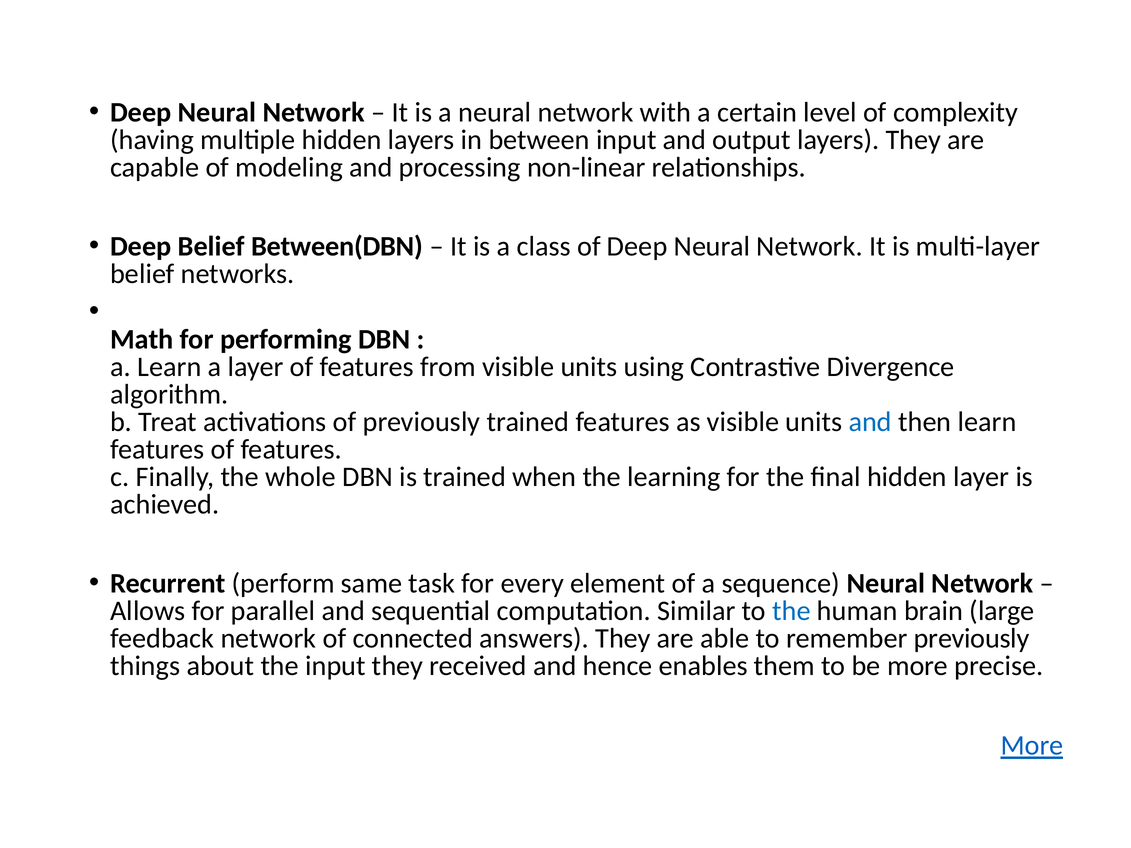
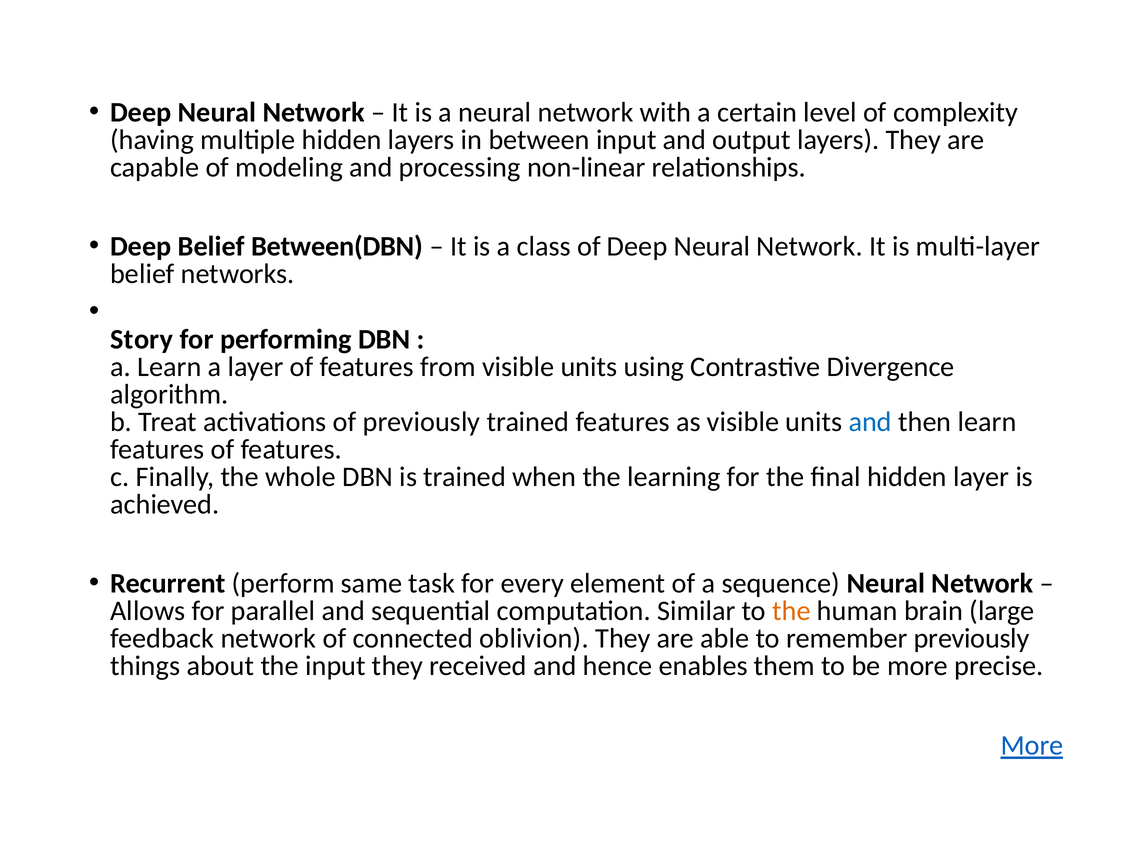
Math: Math -> Story
the at (791, 611) colour: blue -> orange
answers: answers -> oblivion
